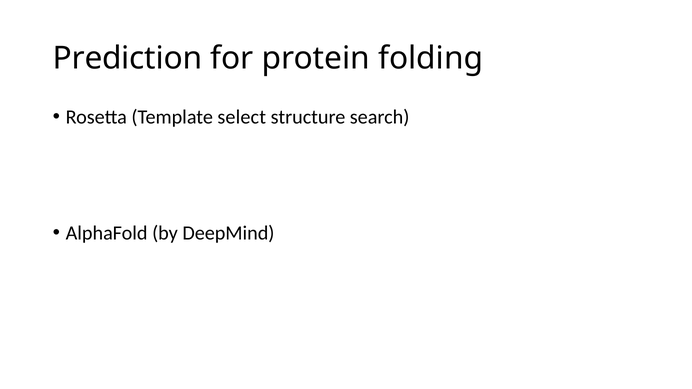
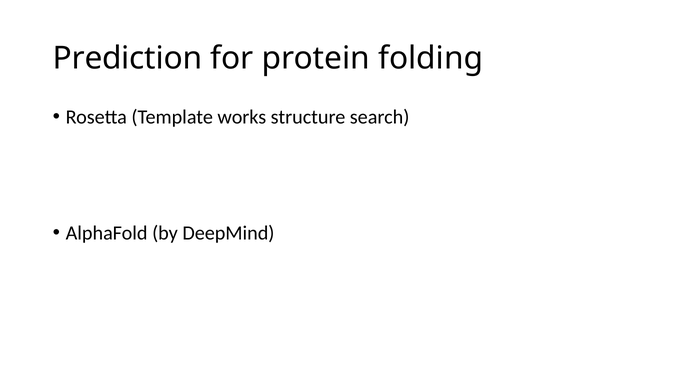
select: select -> works
